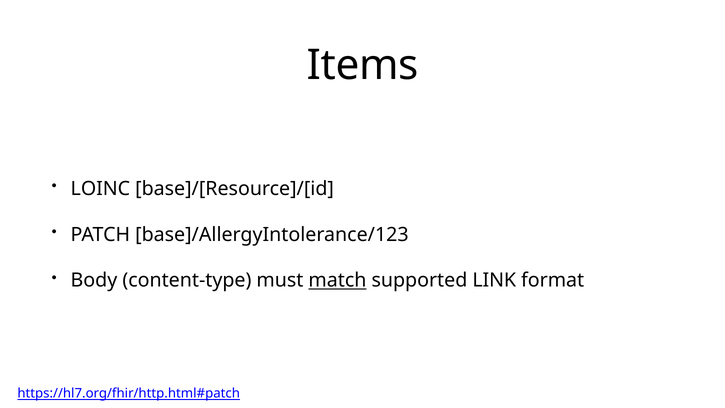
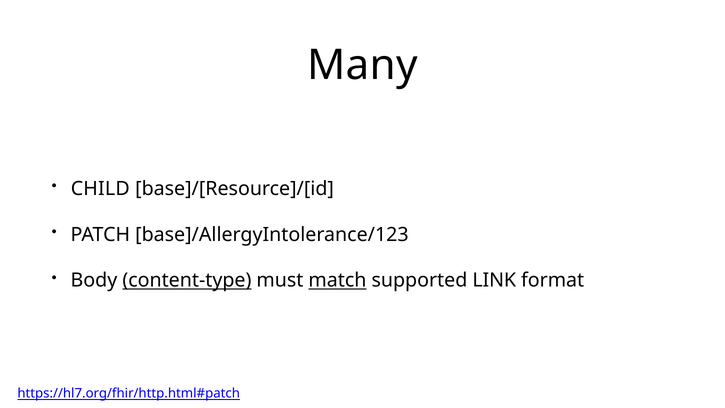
Items: Items -> Many
LOINC: LOINC -> CHILD
content-type underline: none -> present
